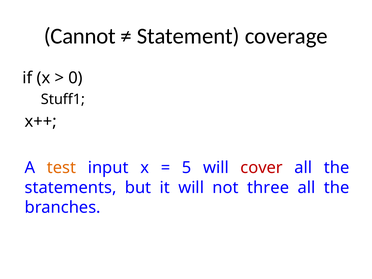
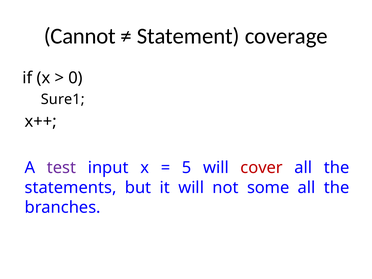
Stuff1: Stuff1 -> Sure1
test colour: orange -> purple
three: three -> some
